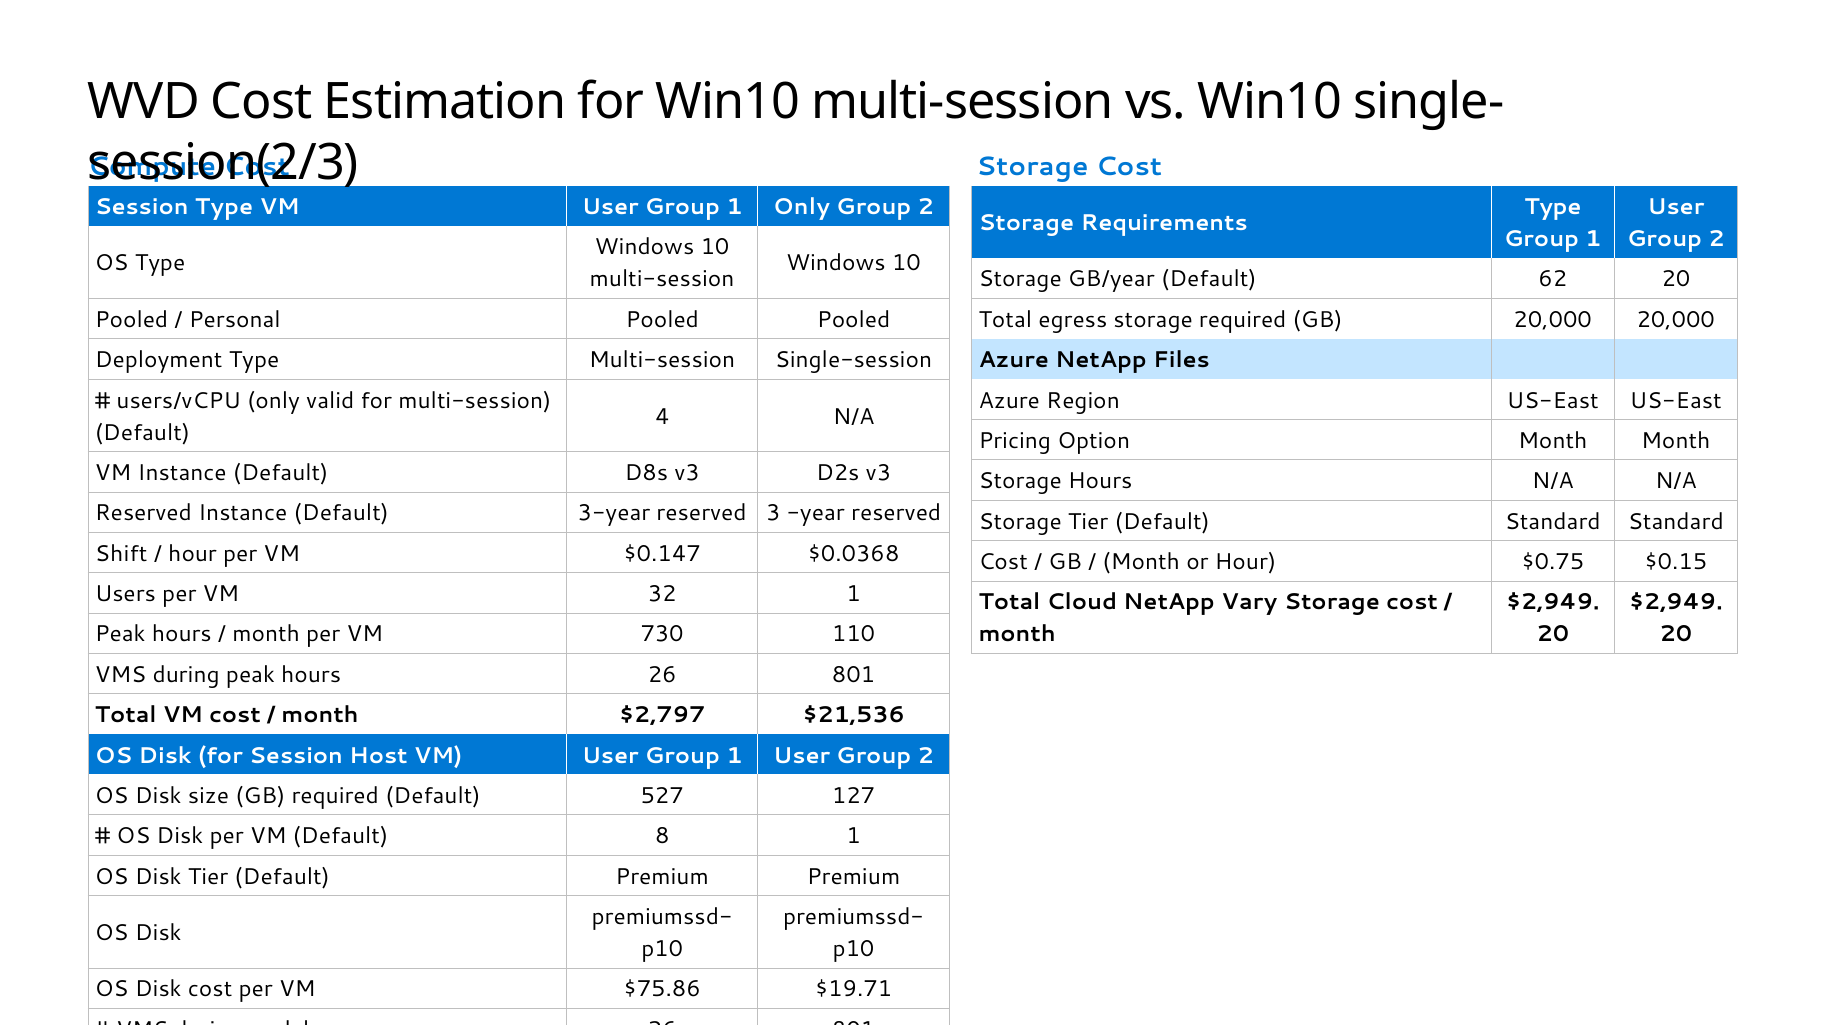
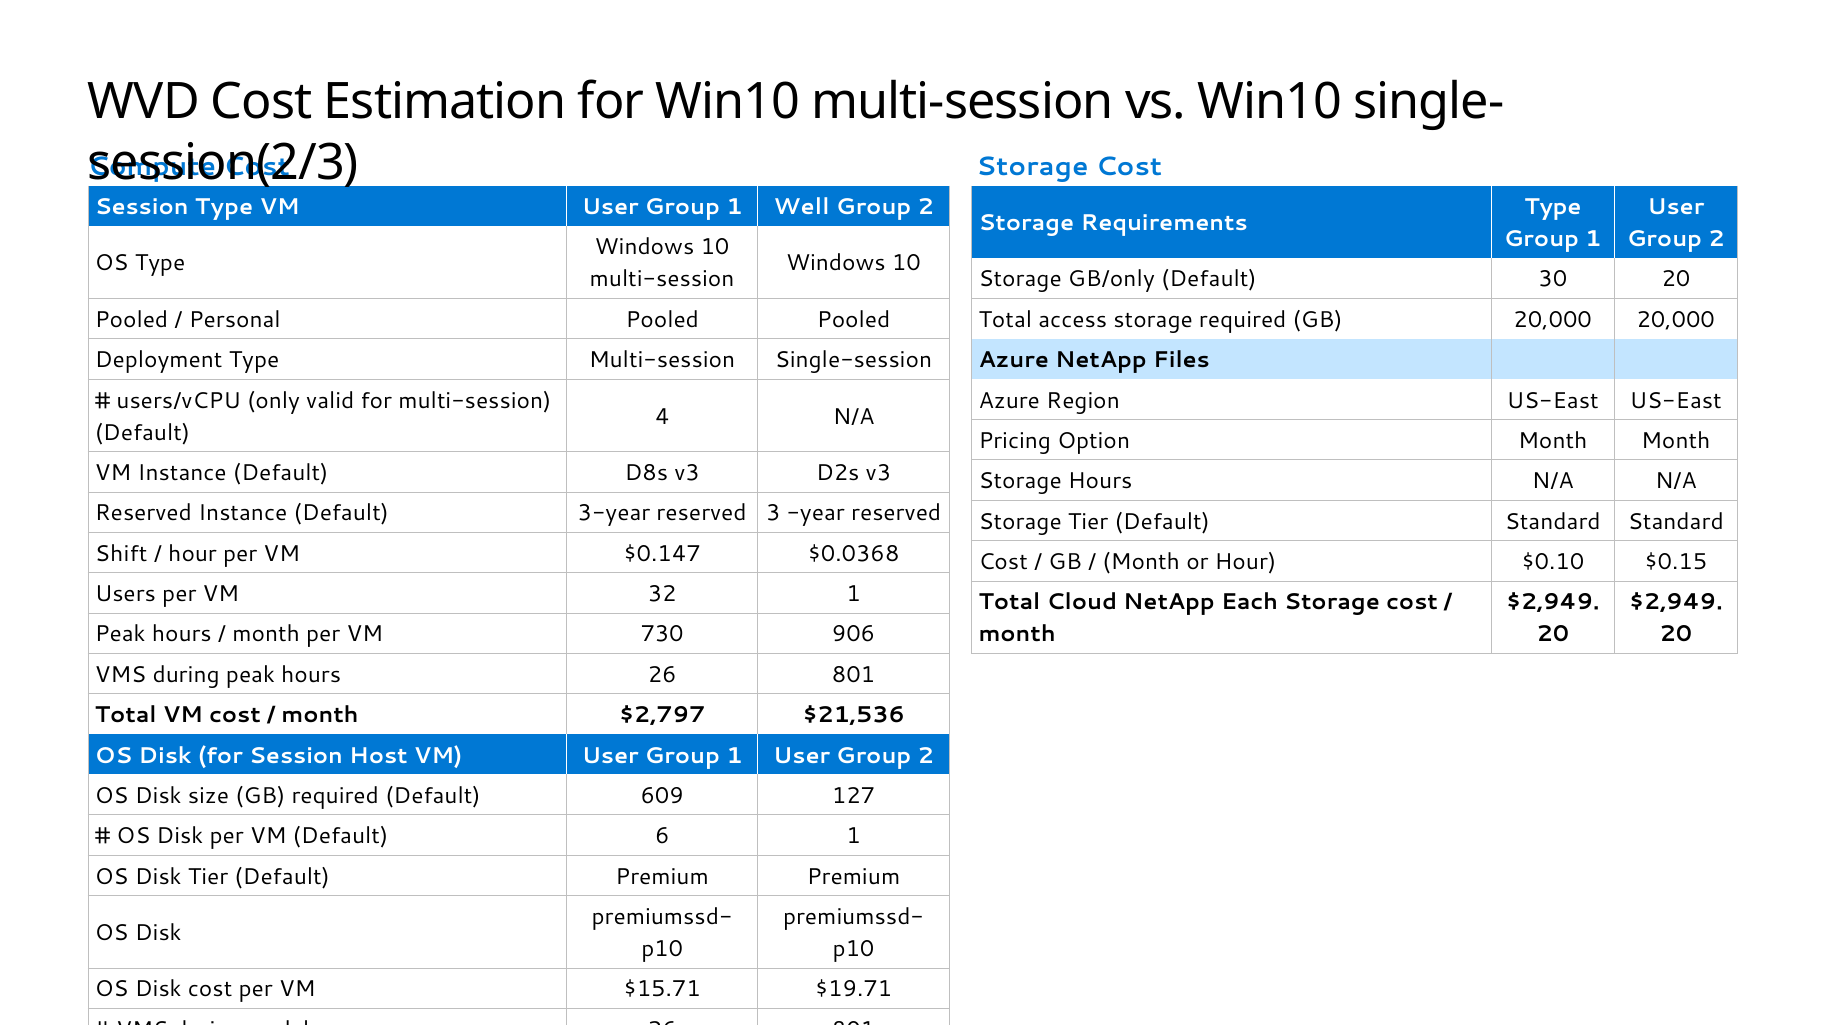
1 Only: Only -> Well
GB/year: GB/year -> GB/only
62: 62 -> 30
egress: egress -> access
$0.75: $0.75 -> $0.10
Vary: Vary -> Each
110: 110 -> 906
527: 527 -> 609
8: 8 -> 6
$75.86: $75.86 -> $15.71
